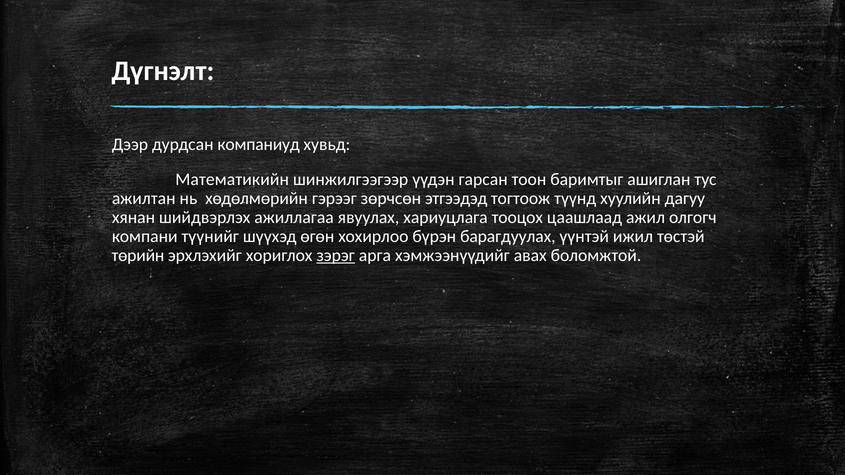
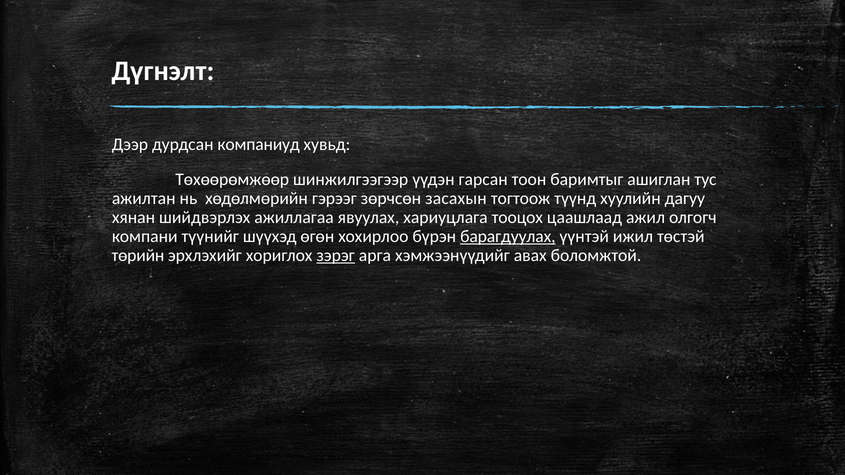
Математикийн: Математикийн -> Төхөөрөмжөөр
этгээдэд: этгээдэд -> засахын
барагдуулах underline: none -> present
